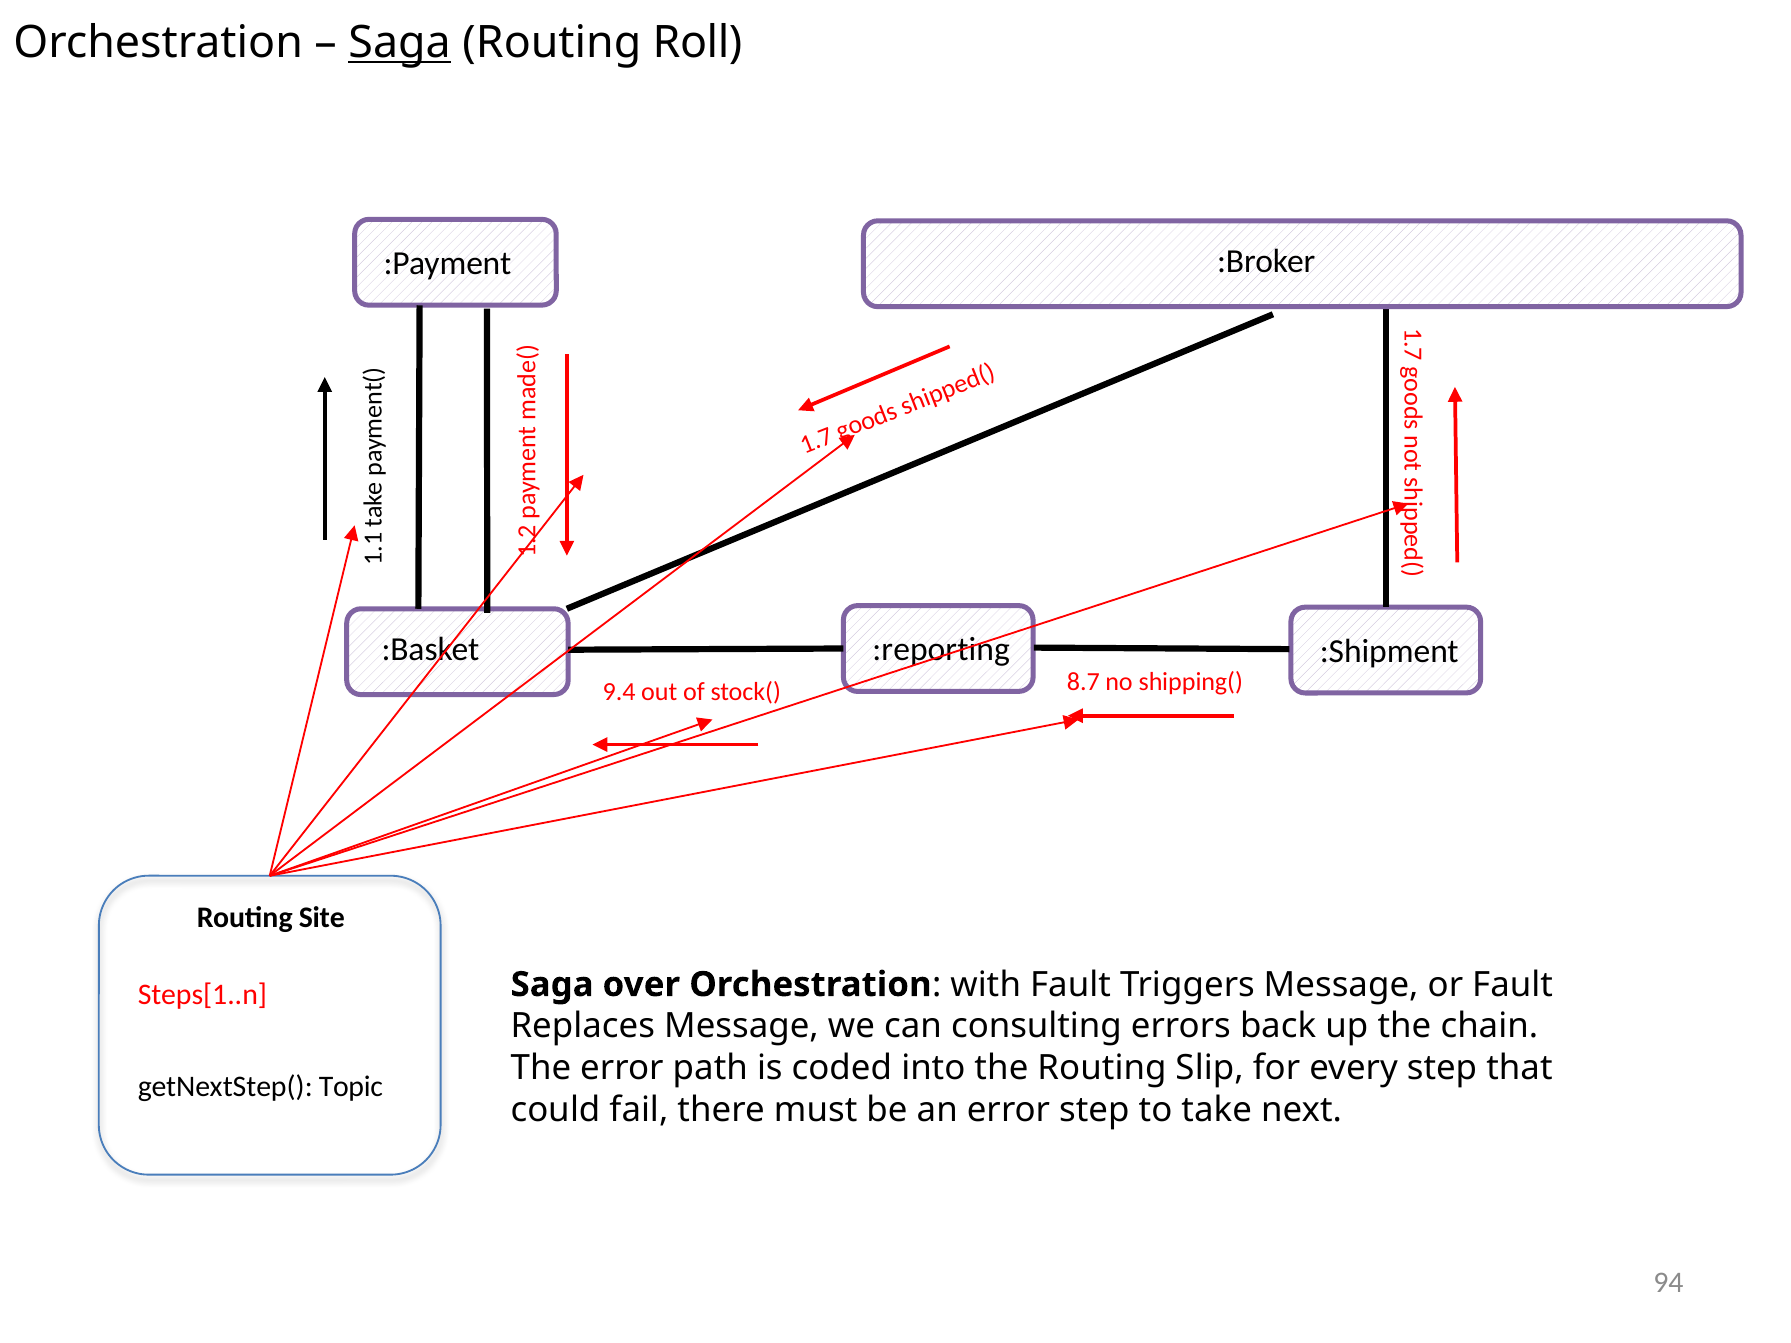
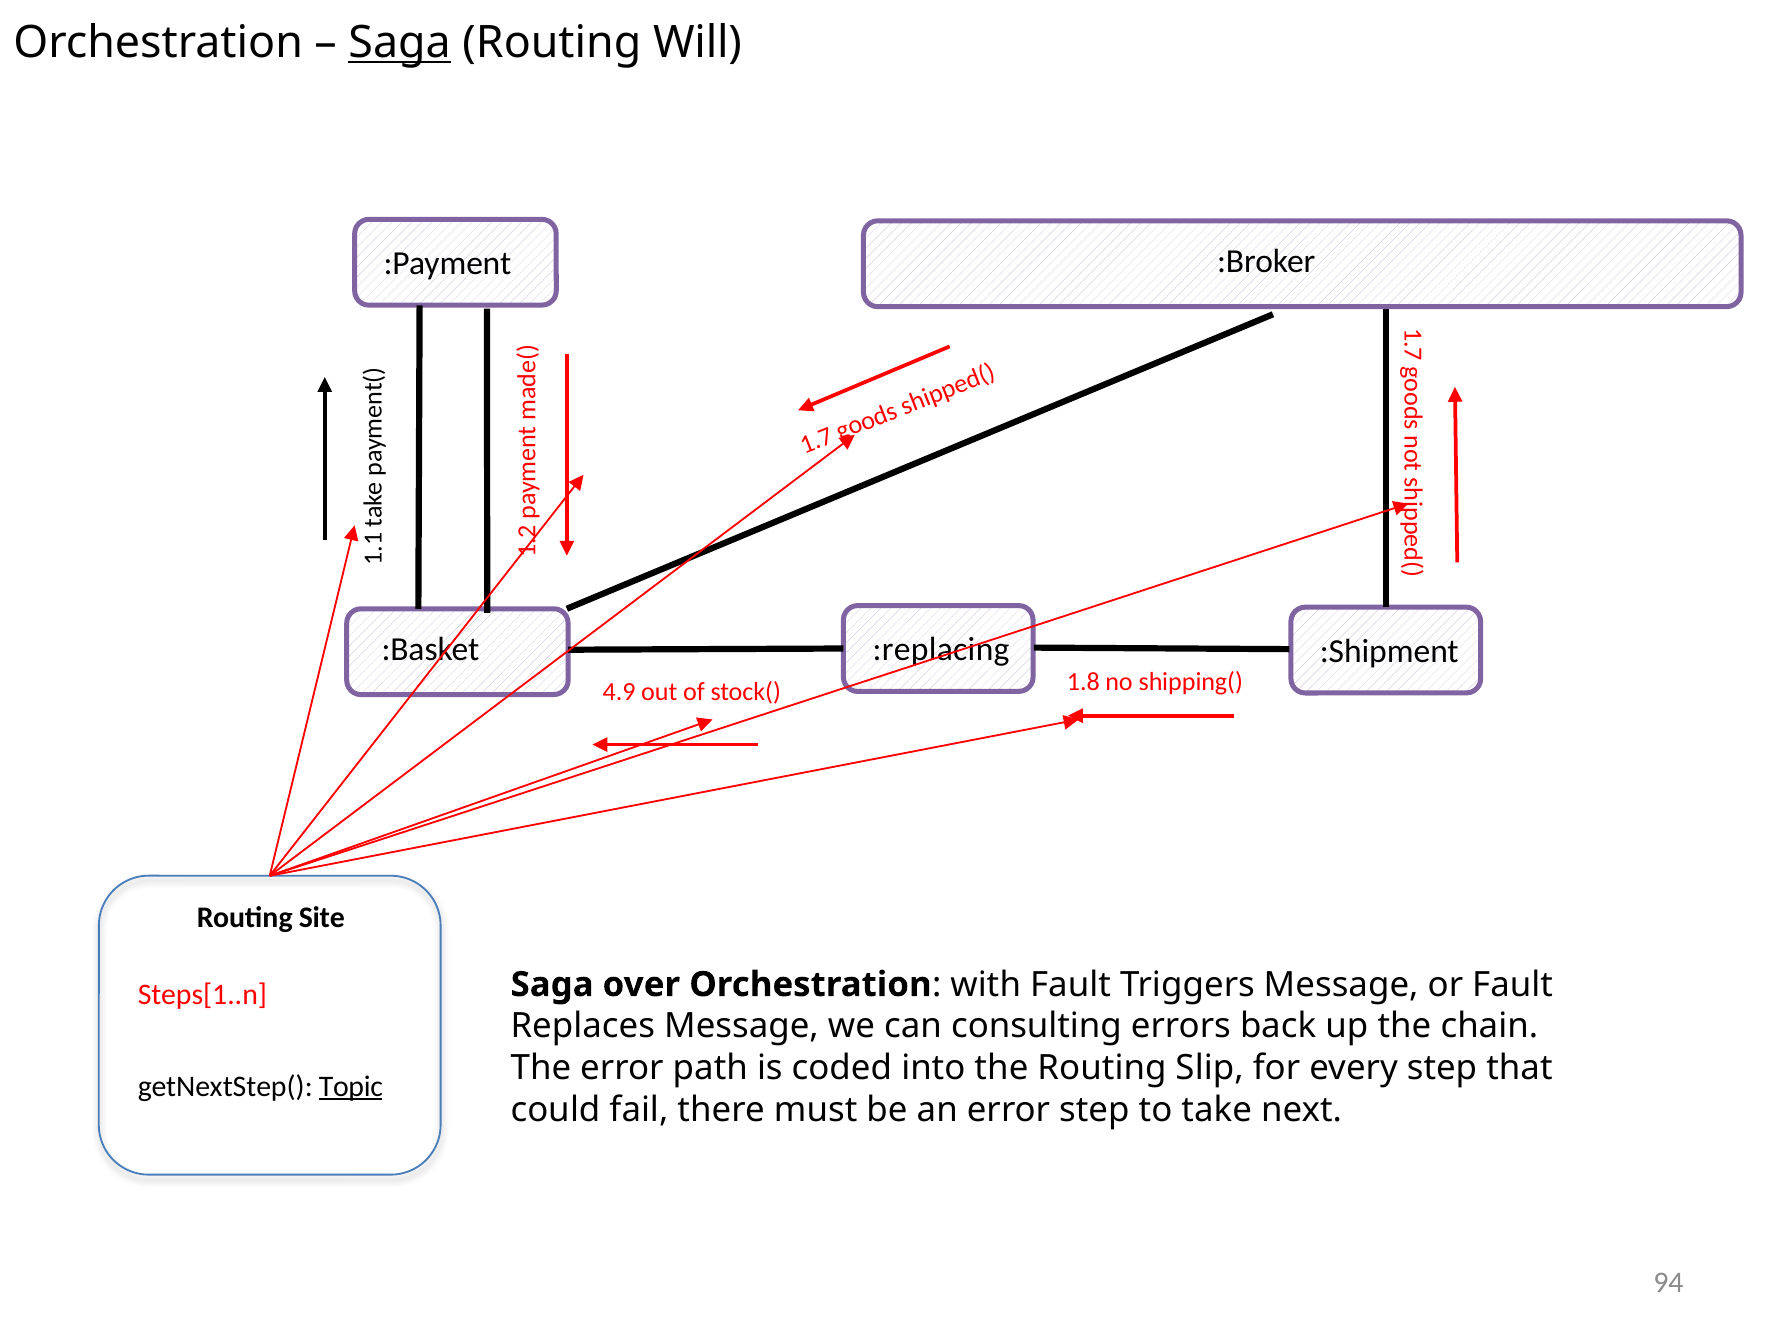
Roll: Roll -> Will
:reporting: :reporting -> :replacing
9.4: 9.4 -> 4.9
8.7: 8.7 -> 1.8
Topic underline: none -> present
